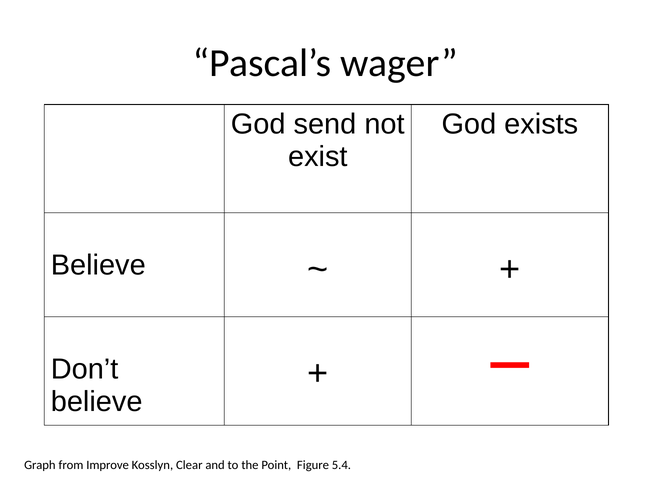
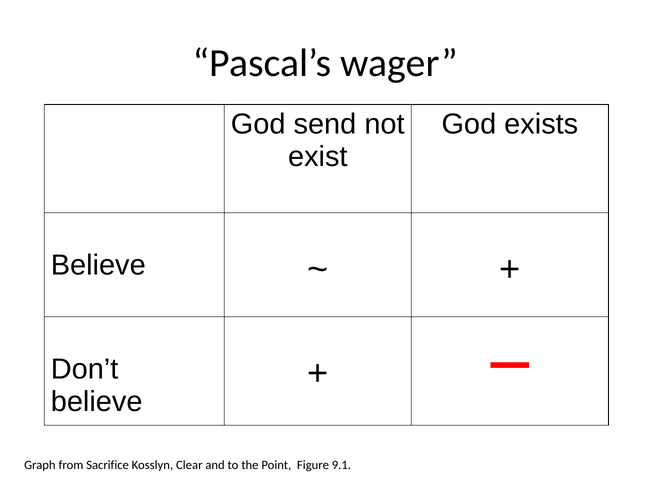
Improve: Improve -> Sacrifice
5.4: 5.4 -> 9.1
